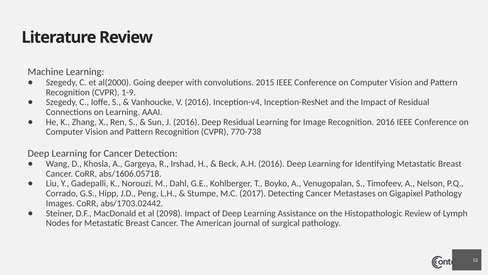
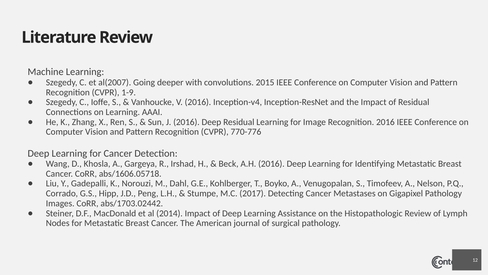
al(2000: al(2000 -> al(2007
770-738: 770-738 -> 770-776
2098: 2098 -> 2014
